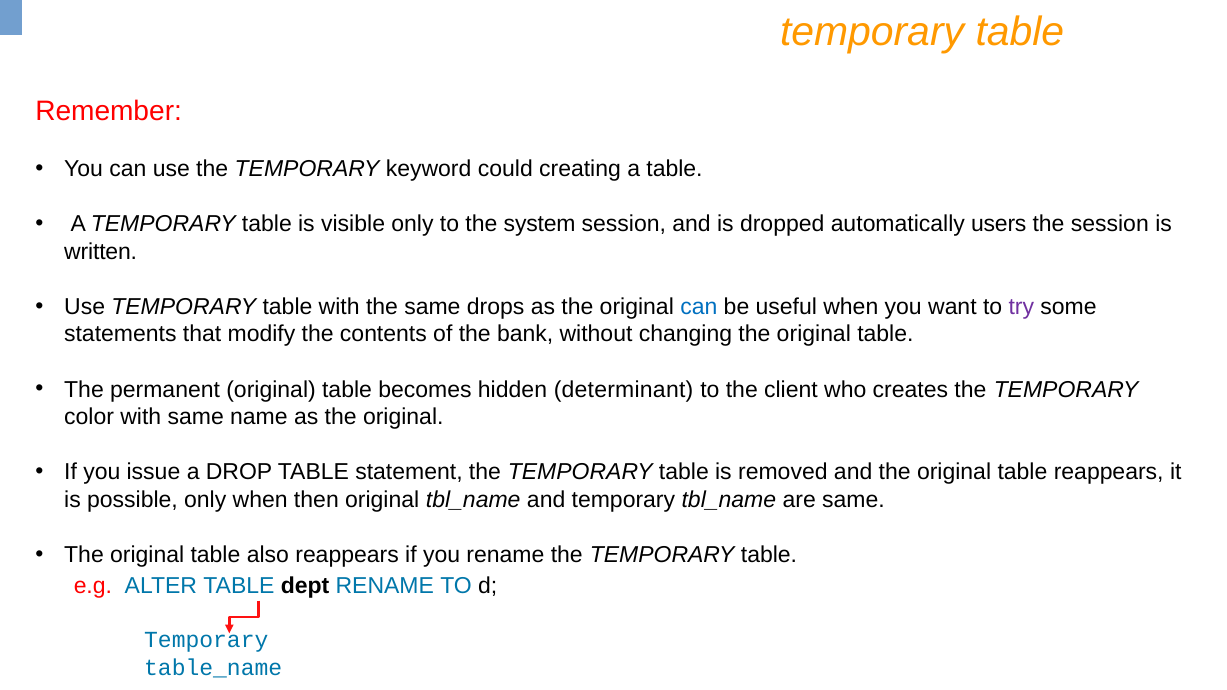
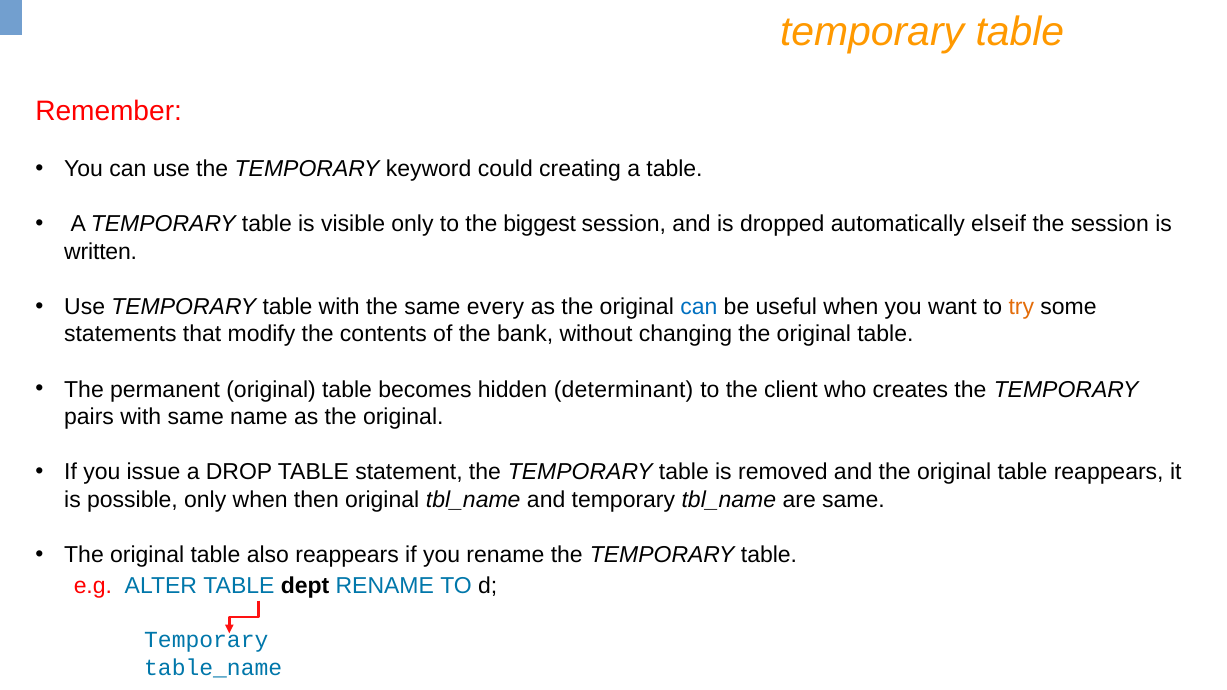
system: system -> biggest
users: users -> elseif
drops: drops -> every
try colour: purple -> orange
color: color -> pairs
